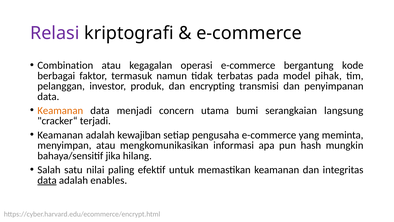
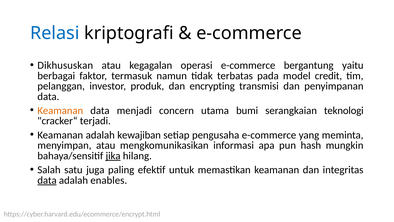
Relasi colour: purple -> blue
Combination: Combination -> Dikhususkan
kode: kode -> yaitu
pihak: pihak -> credit
langsung: langsung -> teknologi
jika underline: none -> present
nilai: nilai -> juga
